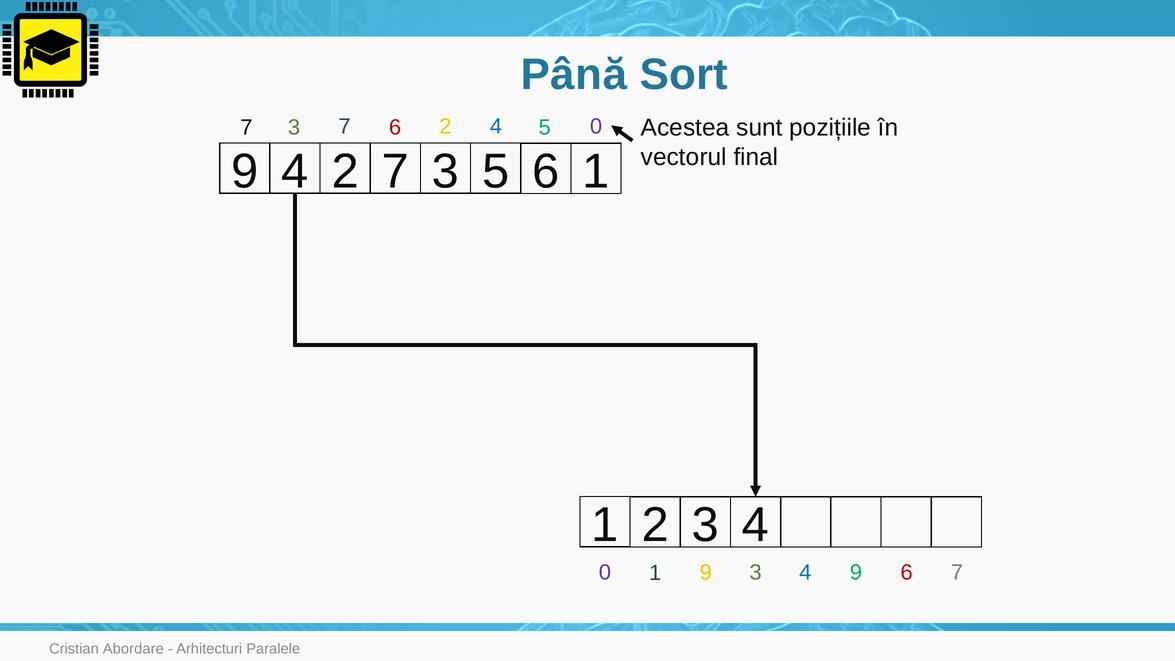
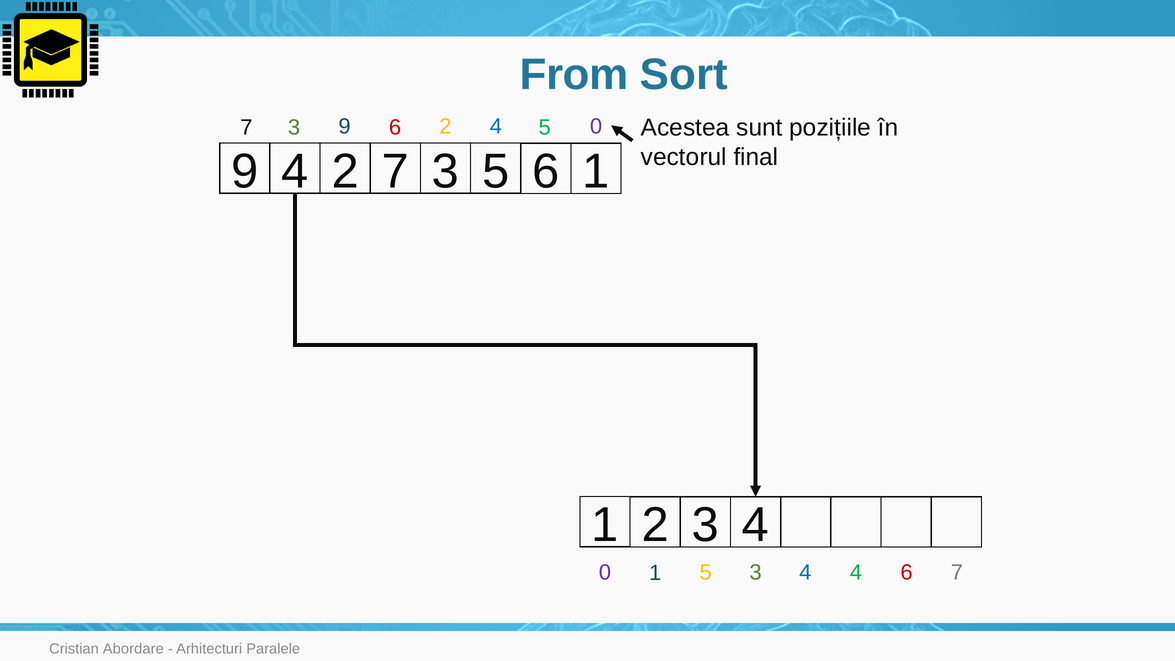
Până: Până -> From
3 7: 7 -> 9
1 9: 9 -> 5
4 9: 9 -> 4
